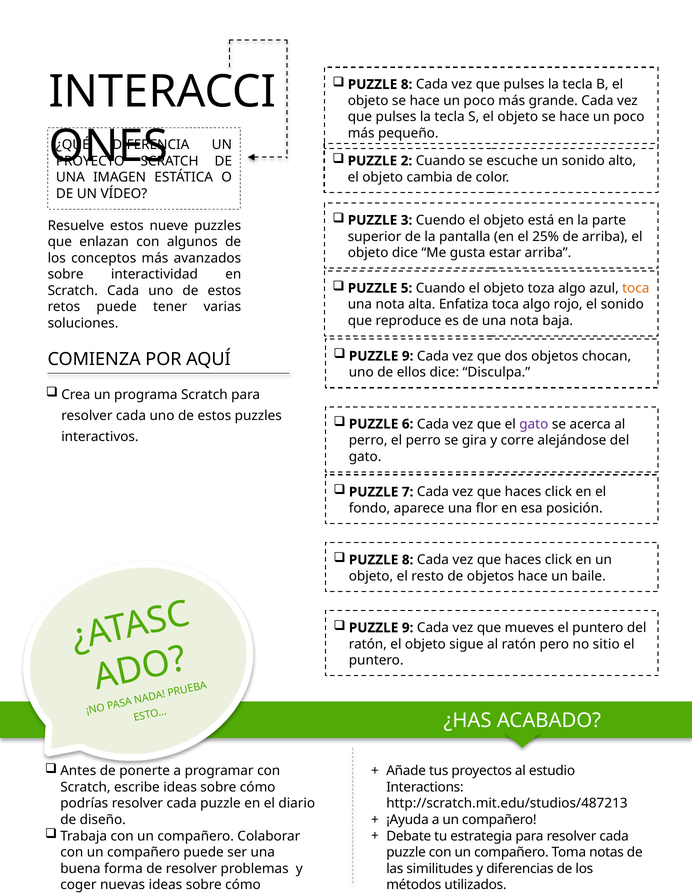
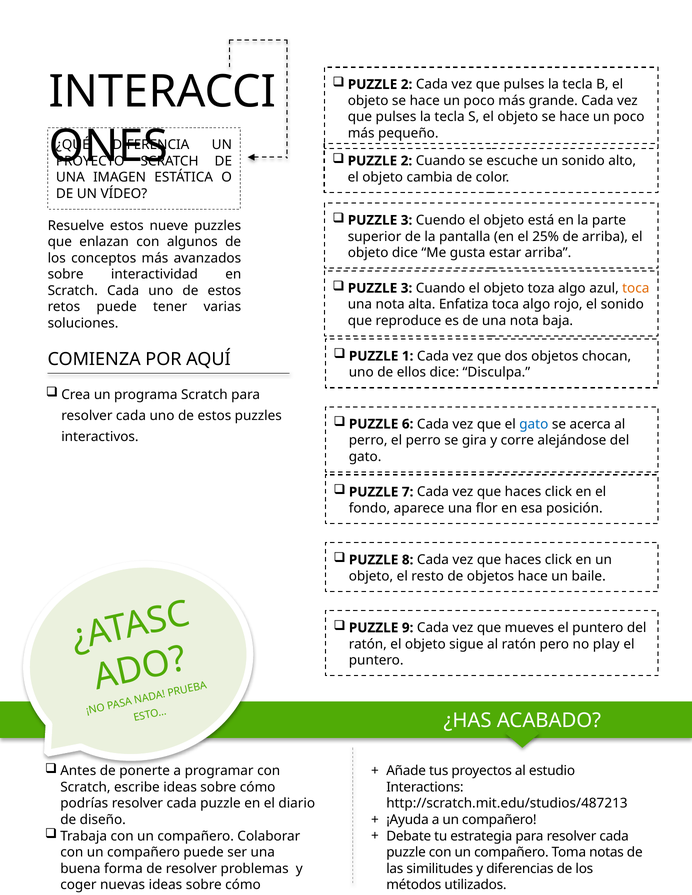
8 at (407, 85): 8 -> 2
5 at (407, 288): 5 -> 3
9 at (408, 356): 9 -> 1
gato at (534, 424) colour: purple -> blue
sitio: sitio -> play
